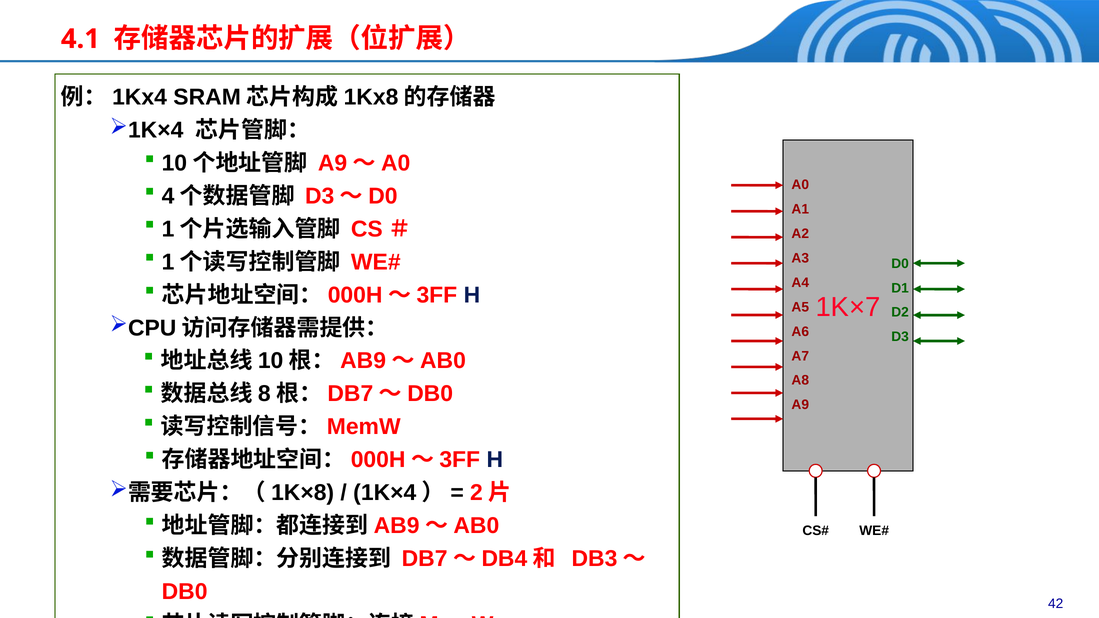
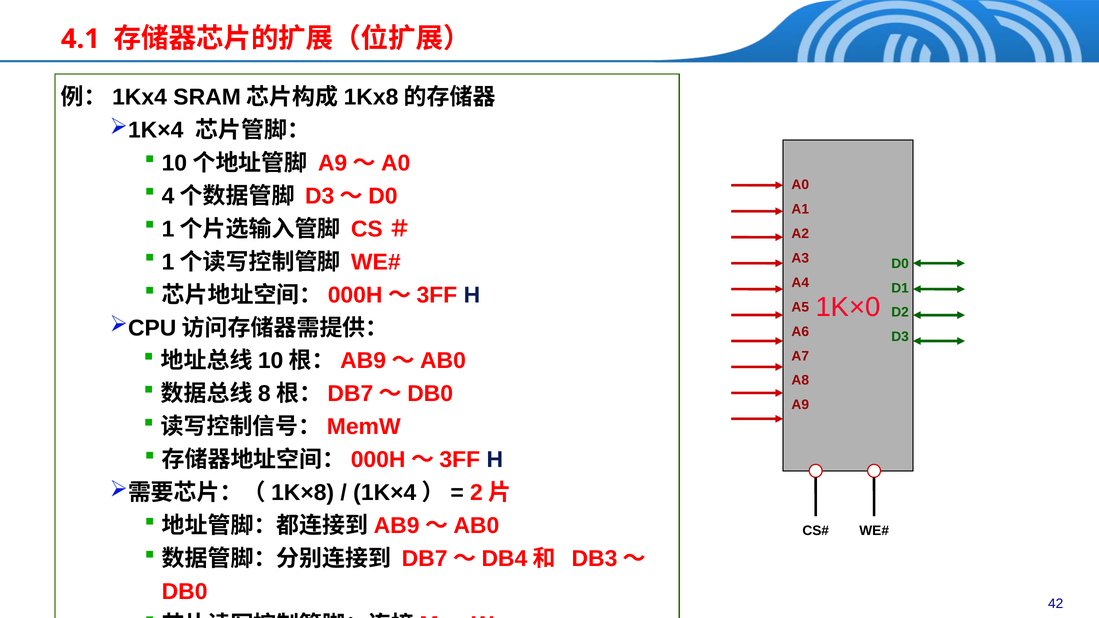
1K×7: 1K×7 -> 1K×0
